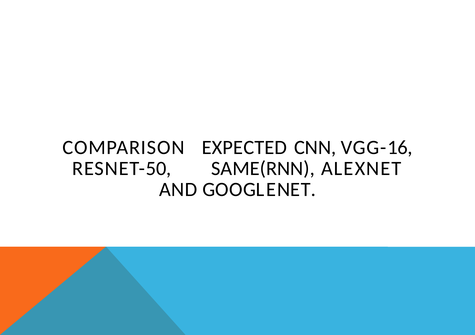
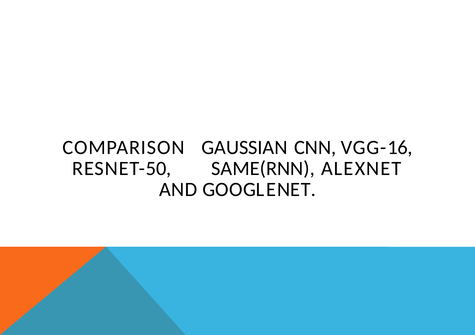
EXPECTED: EXPECTED -> GAUSSIAN
